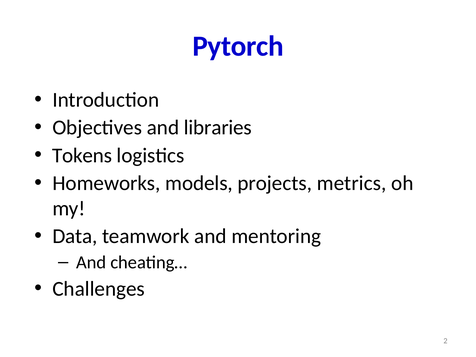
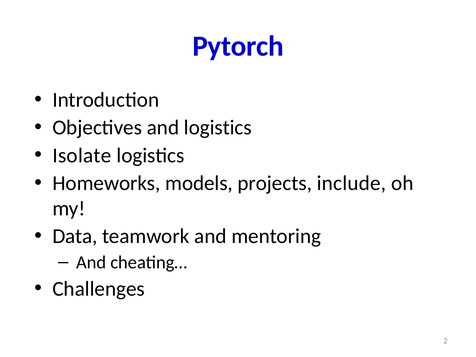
and libraries: libraries -> logistics
Tokens: Tokens -> Isolate
metrics: metrics -> include
